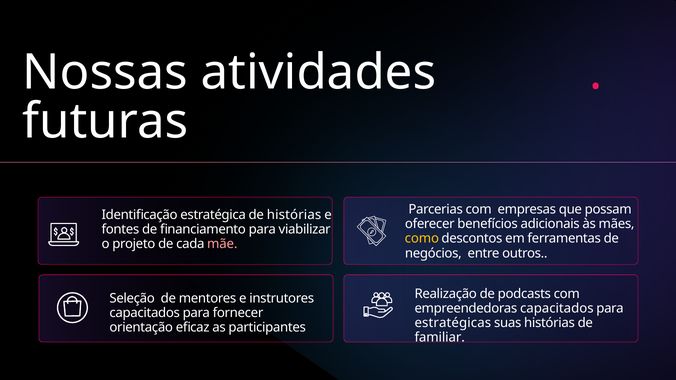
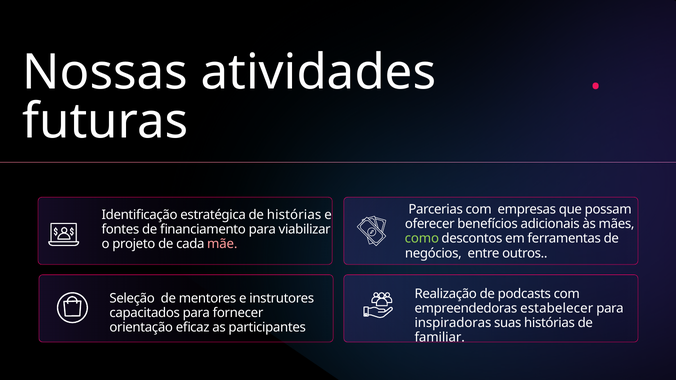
como colour: yellow -> light green
empreendedoras capacitados: capacitados -> estabelecer
estratégicas: estratégicas -> inspiradoras
